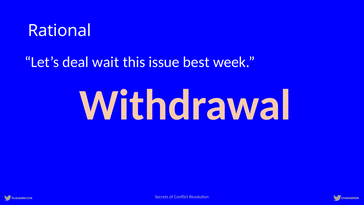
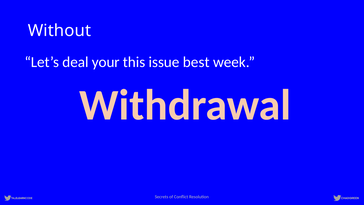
Rational: Rational -> Without
wait: wait -> your
